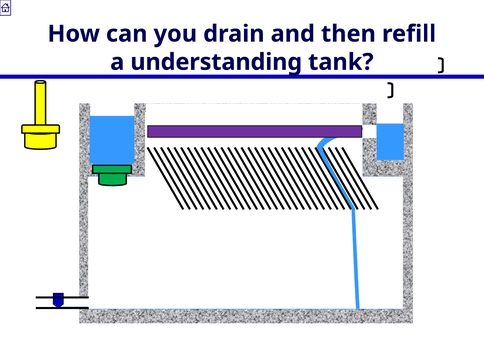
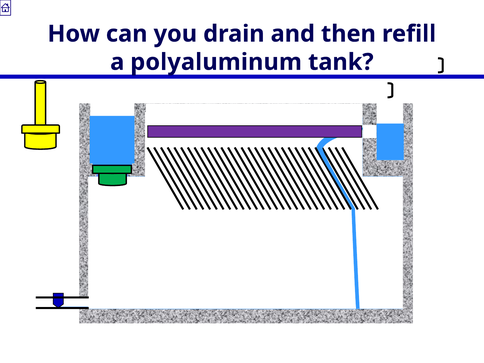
understanding: understanding -> polyaluminum
